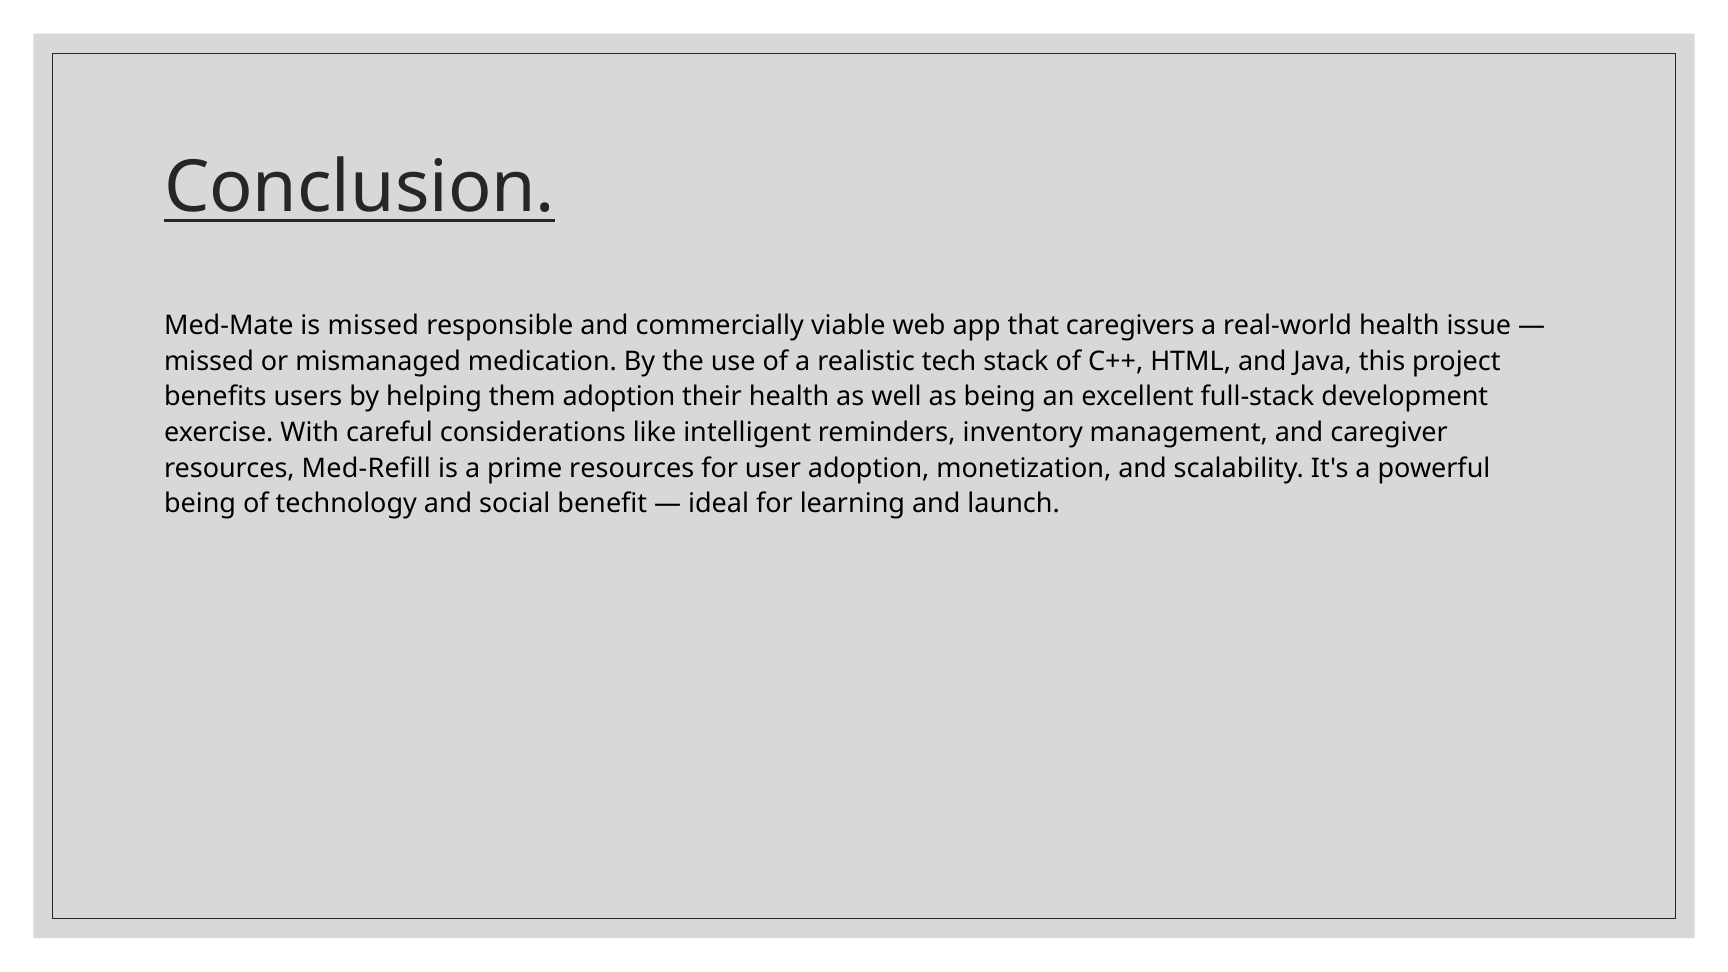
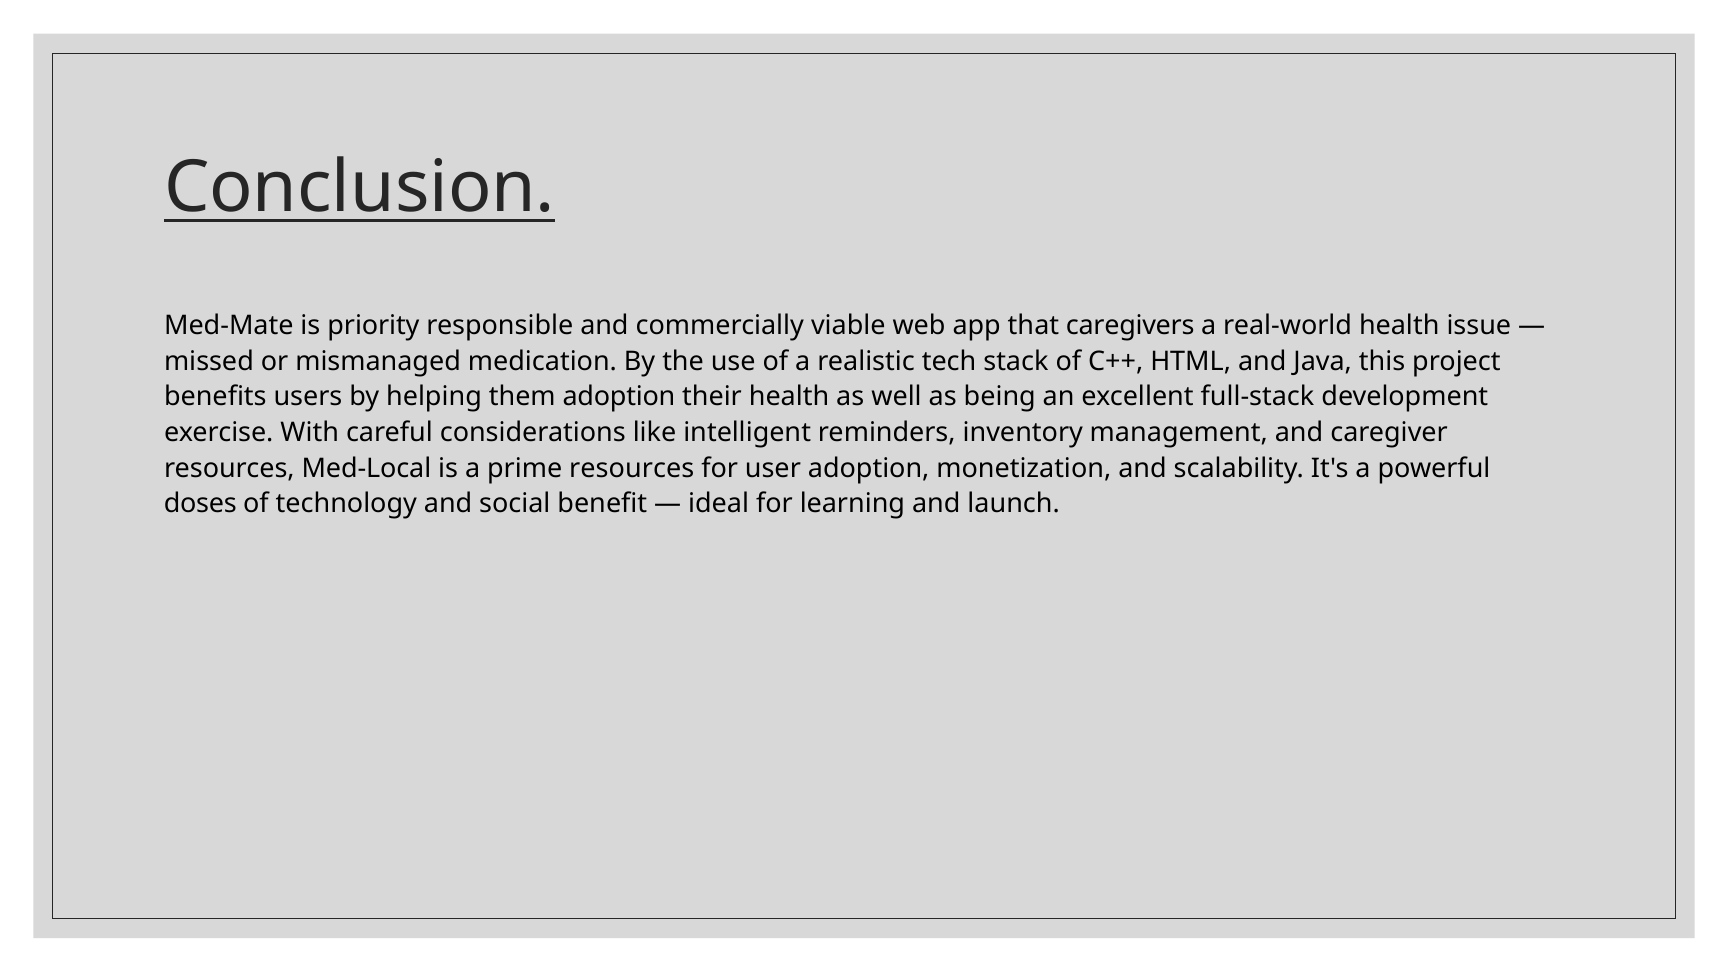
is missed: missed -> priority
Med-Refill: Med-Refill -> Med-Local
being at (200, 504): being -> doses
